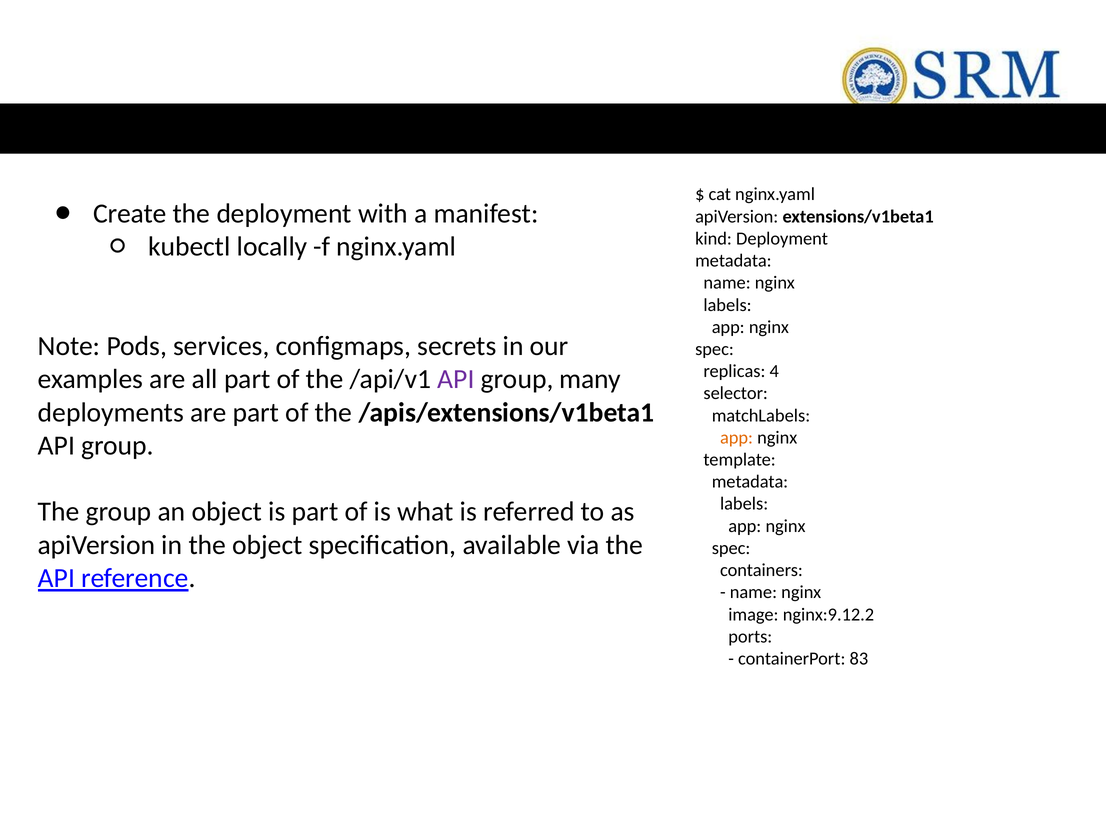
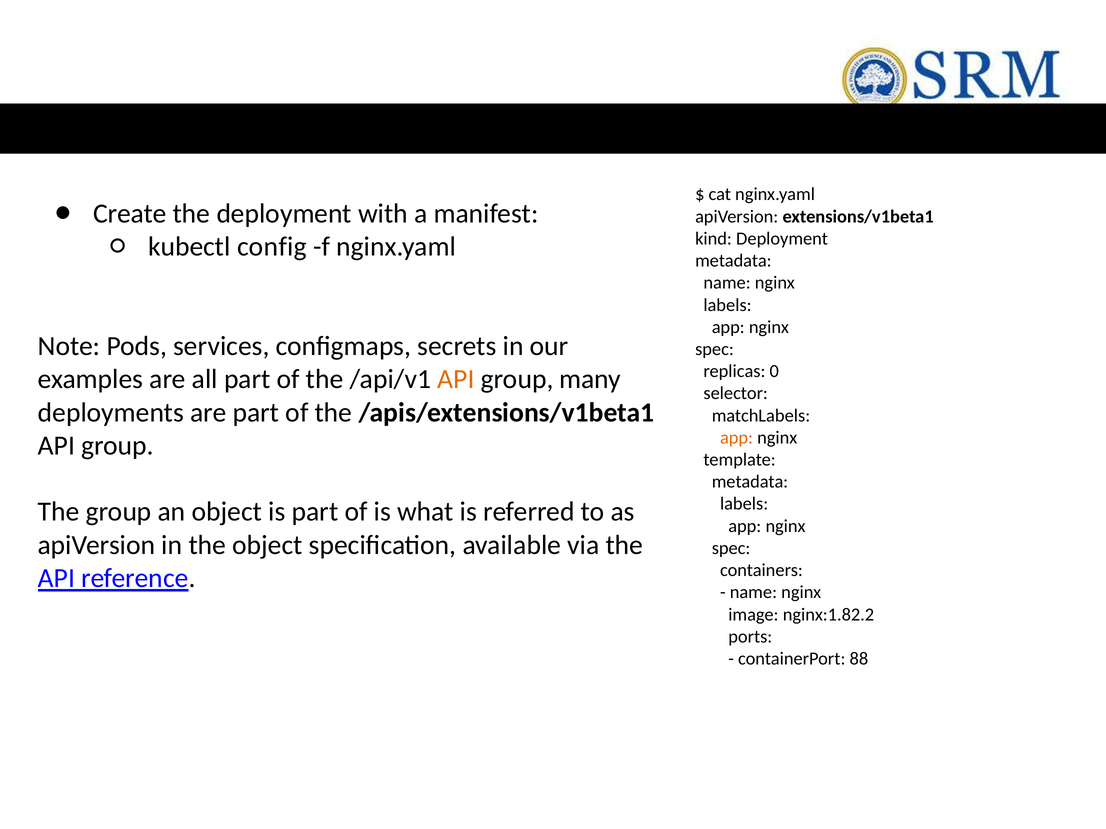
locally: locally -> config
4: 4 -> 0
API at (456, 379) colour: purple -> orange
nginx:9.12.2: nginx:9.12.2 -> nginx:1.82.2
83: 83 -> 88
